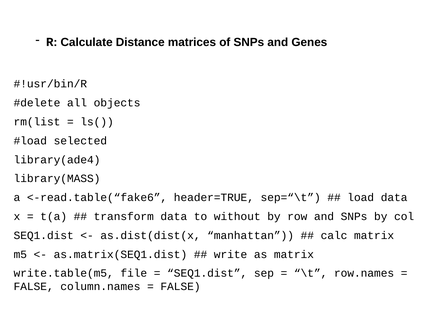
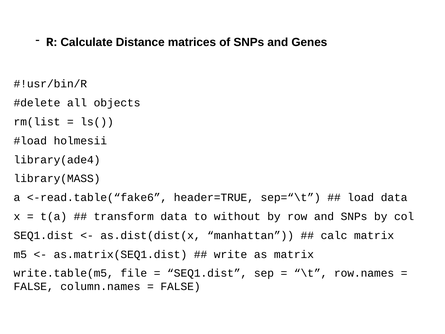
selected: selected -> holmesii
